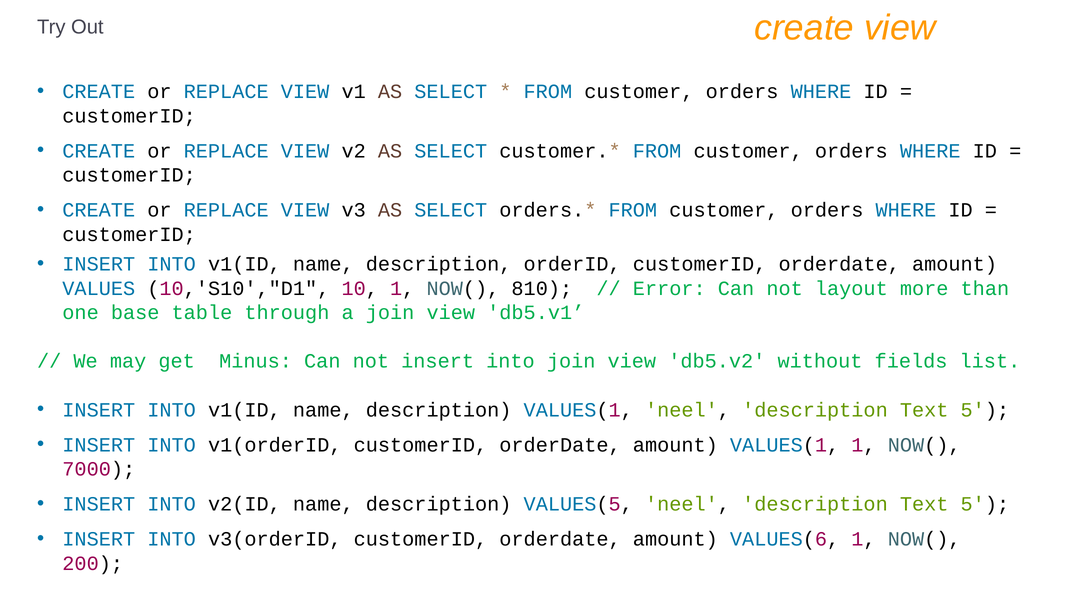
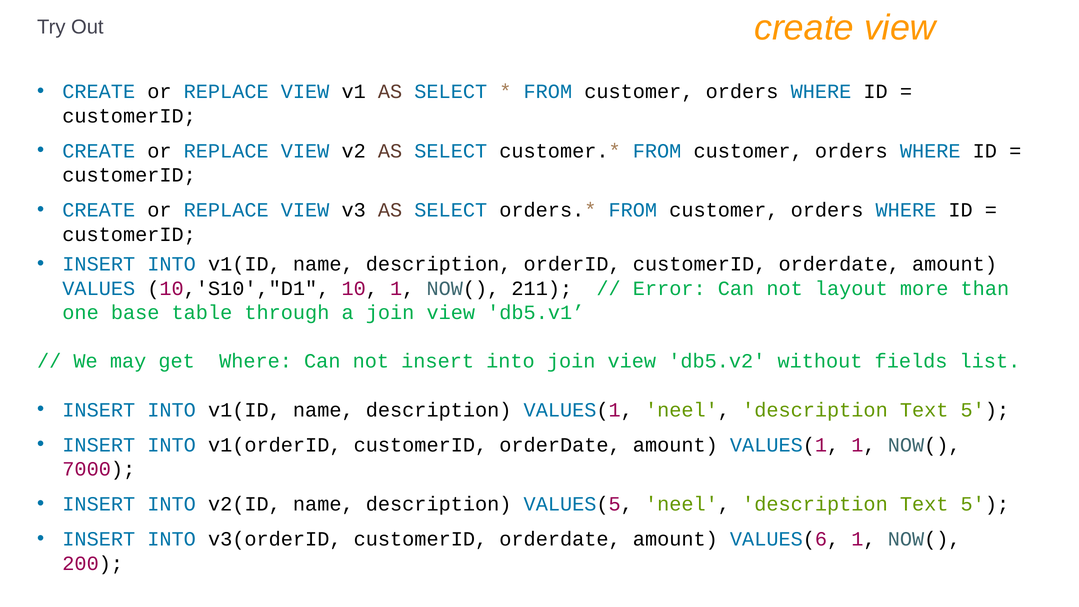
810: 810 -> 211
get Minus: Minus -> Where
